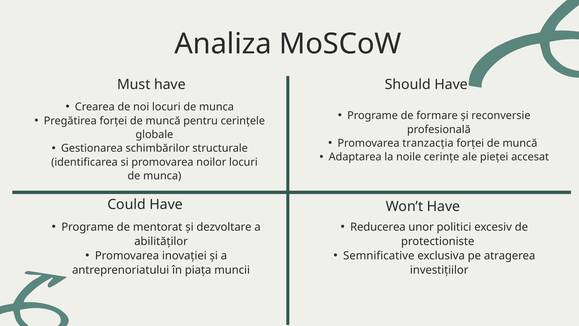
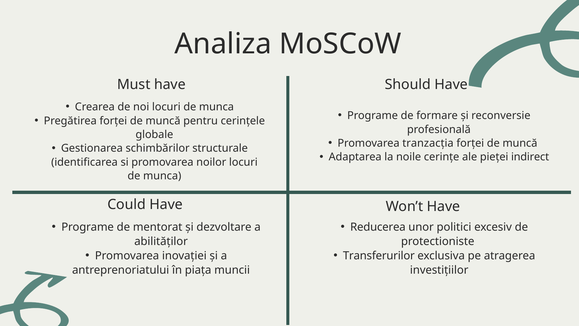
accesat: accesat -> indirect
Semnificative: Semnificative -> Transferurilor
